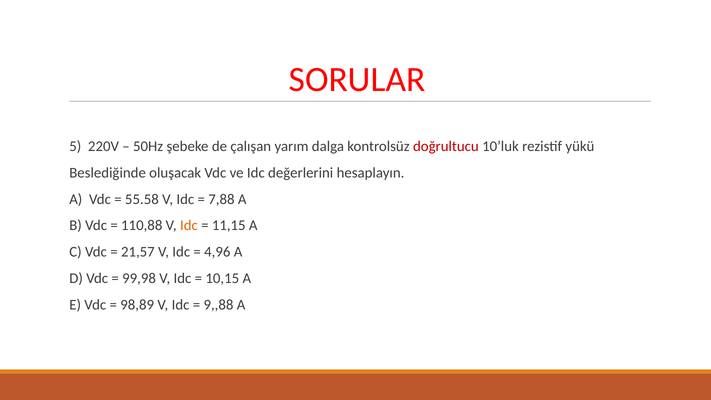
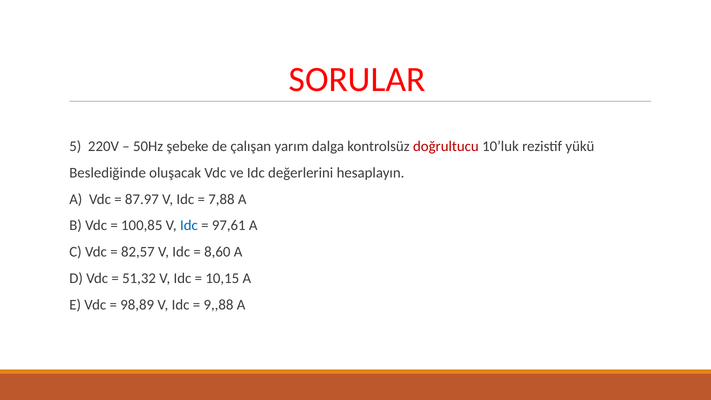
55.58: 55.58 -> 87.97
110,88: 110,88 -> 100,85
Idc at (189, 225) colour: orange -> blue
11,15: 11,15 -> 97,61
21,57: 21,57 -> 82,57
4,96: 4,96 -> 8,60
99,98: 99,98 -> 51,32
